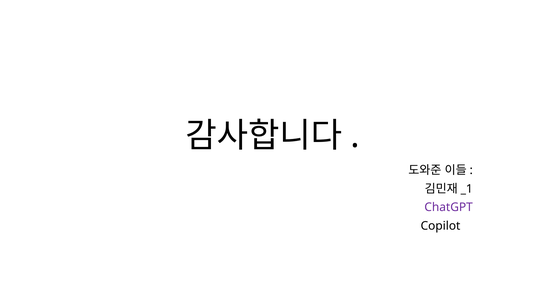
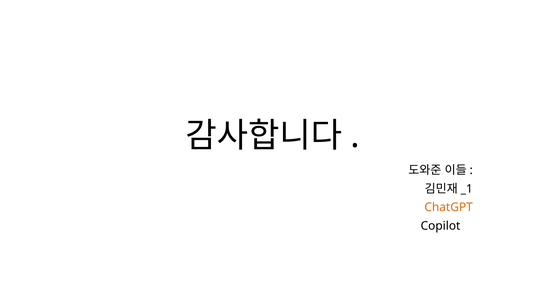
ChatGPT colour: purple -> orange
